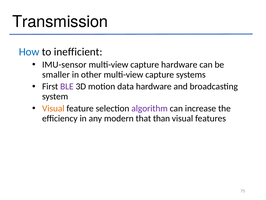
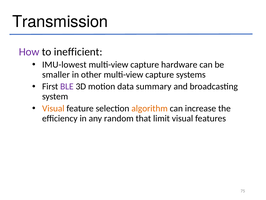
How colour: blue -> purple
IMU-sensor: IMU-sensor -> IMU-lowest
data hardware: hardware -> summary
algorithm colour: purple -> orange
modern: modern -> random
than: than -> limit
